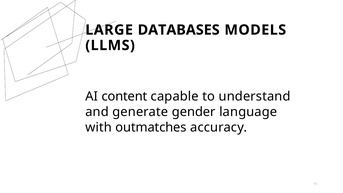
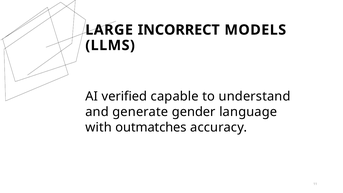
DATABASES: DATABASES -> INCORRECT
content: content -> verified
